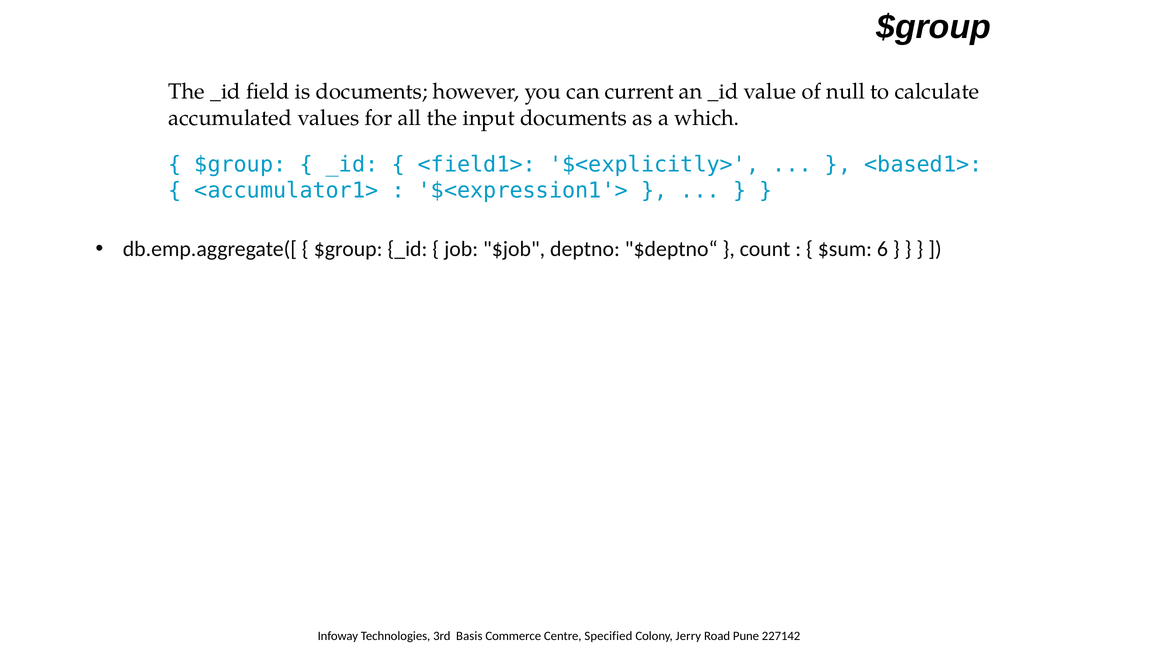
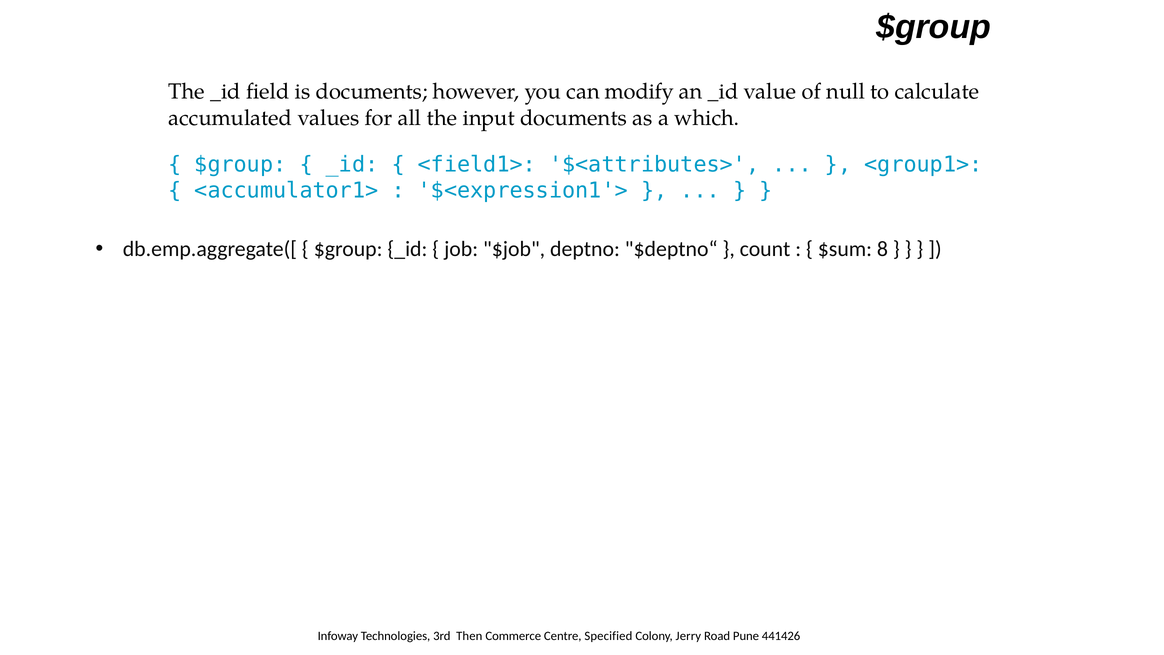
current: current -> modify
$<explicitly>: $<explicitly> -> $<attributes>
<based1>: <based1> -> <group1>
6: 6 -> 8
Basis: Basis -> Then
227142: 227142 -> 441426
